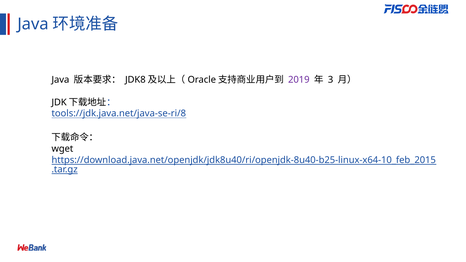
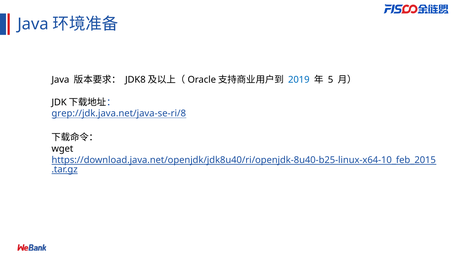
2019 colour: purple -> blue
3: 3 -> 5
tools://jdk.java.net/java-se-ri/8: tools://jdk.java.net/java-se-ri/8 -> grep://jdk.java.net/java-se-ri/8
